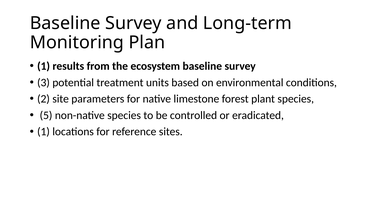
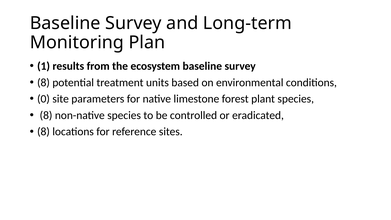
3 at (43, 83): 3 -> 8
2: 2 -> 0
5 at (46, 115): 5 -> 8
1 at (43, 132): 1 -> 8
